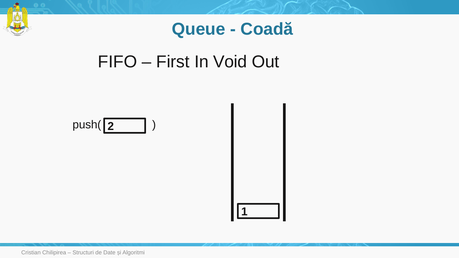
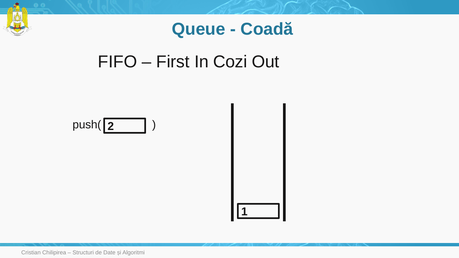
Void: Void -> Cozi
